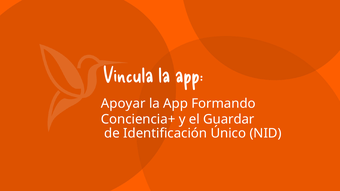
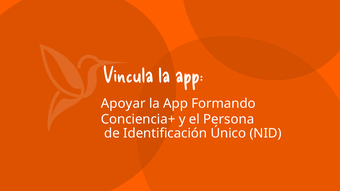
Guardar: Guardar -> Persona
